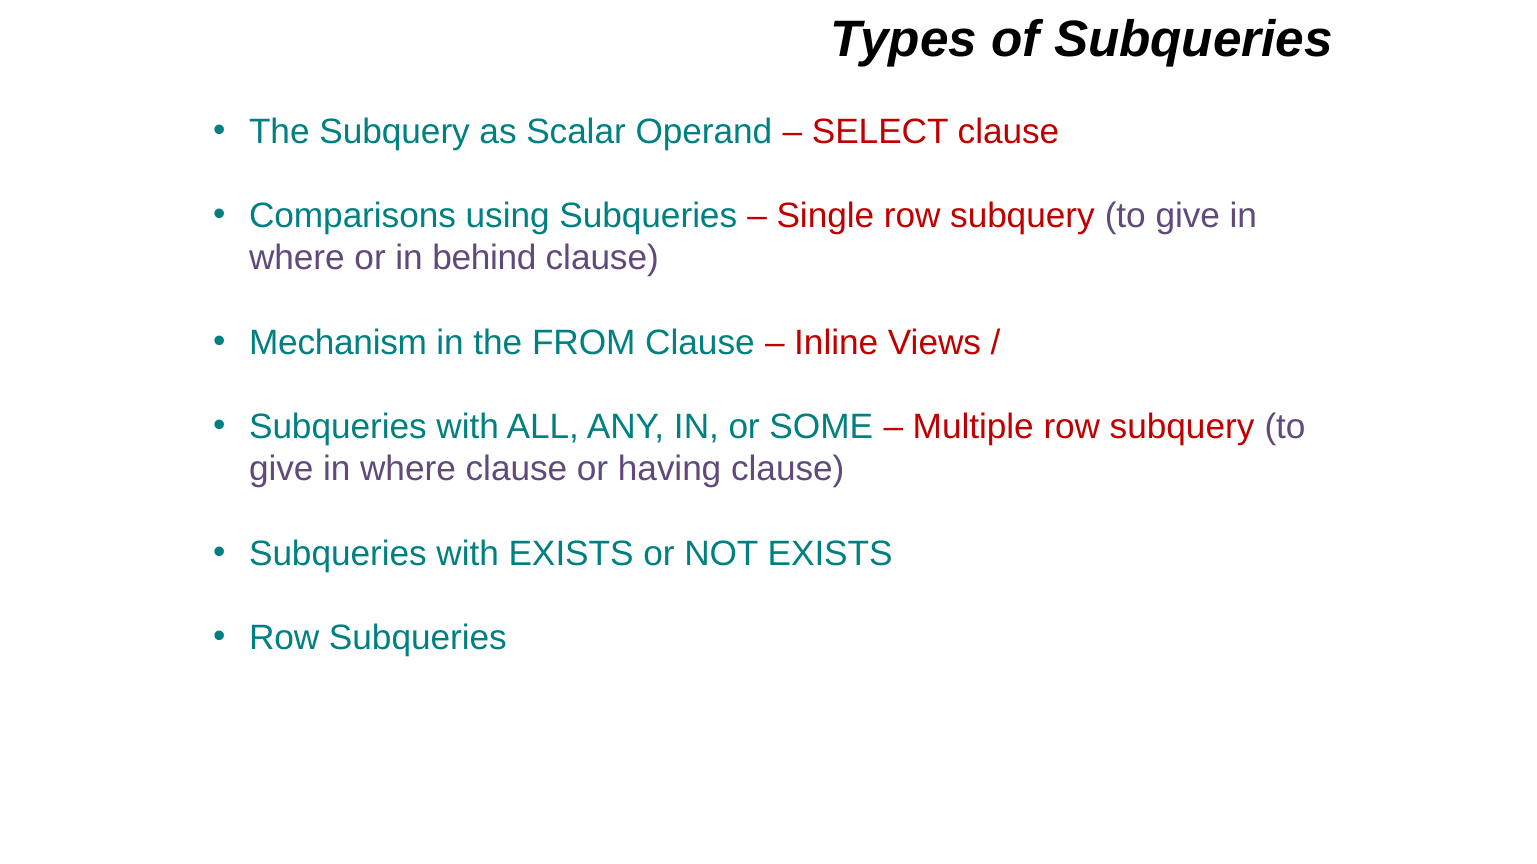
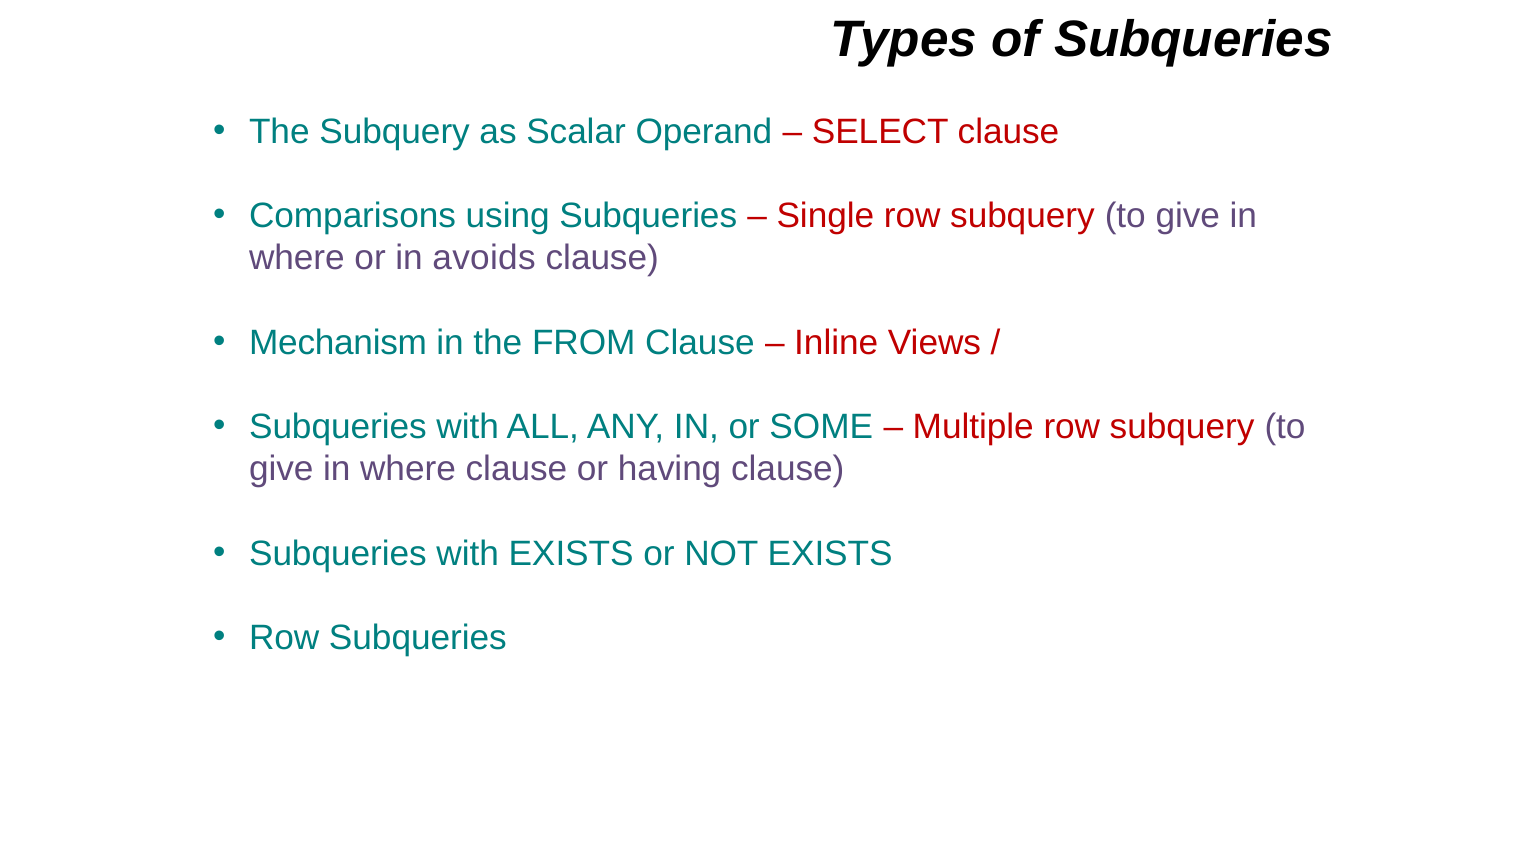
behind: behind -> avoids
